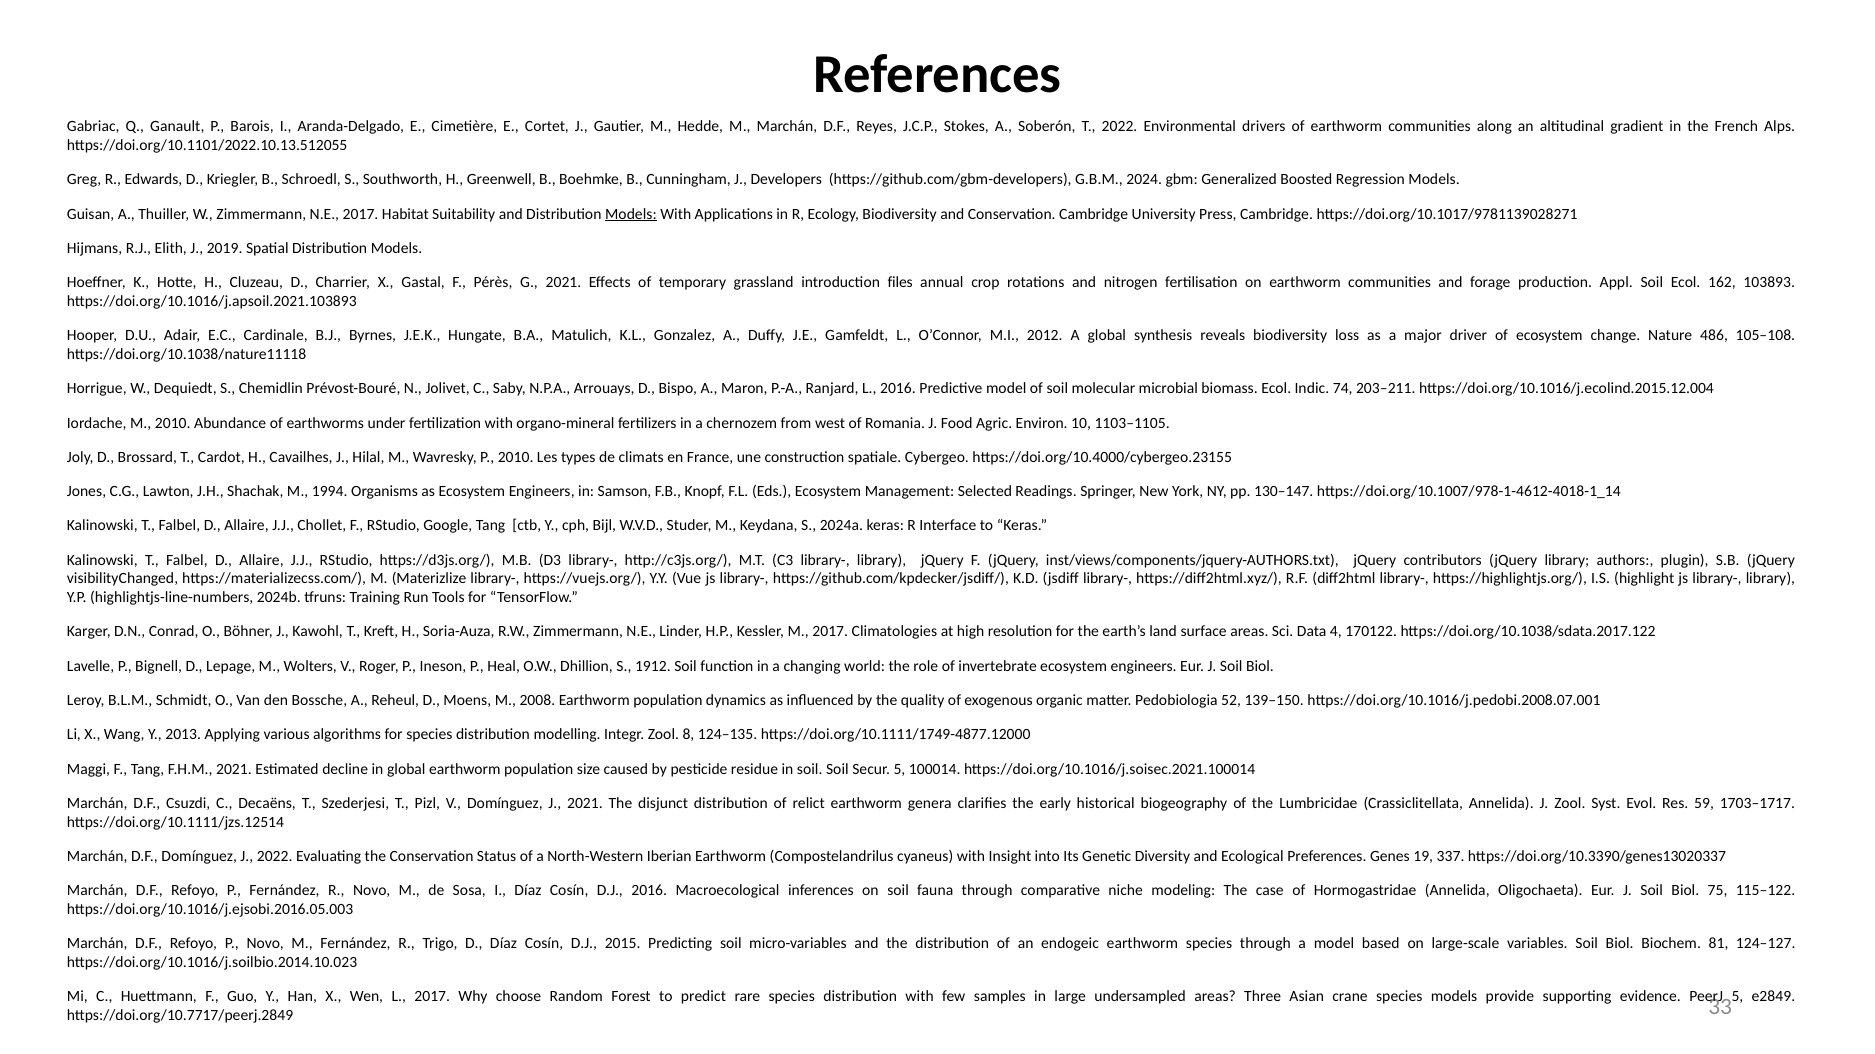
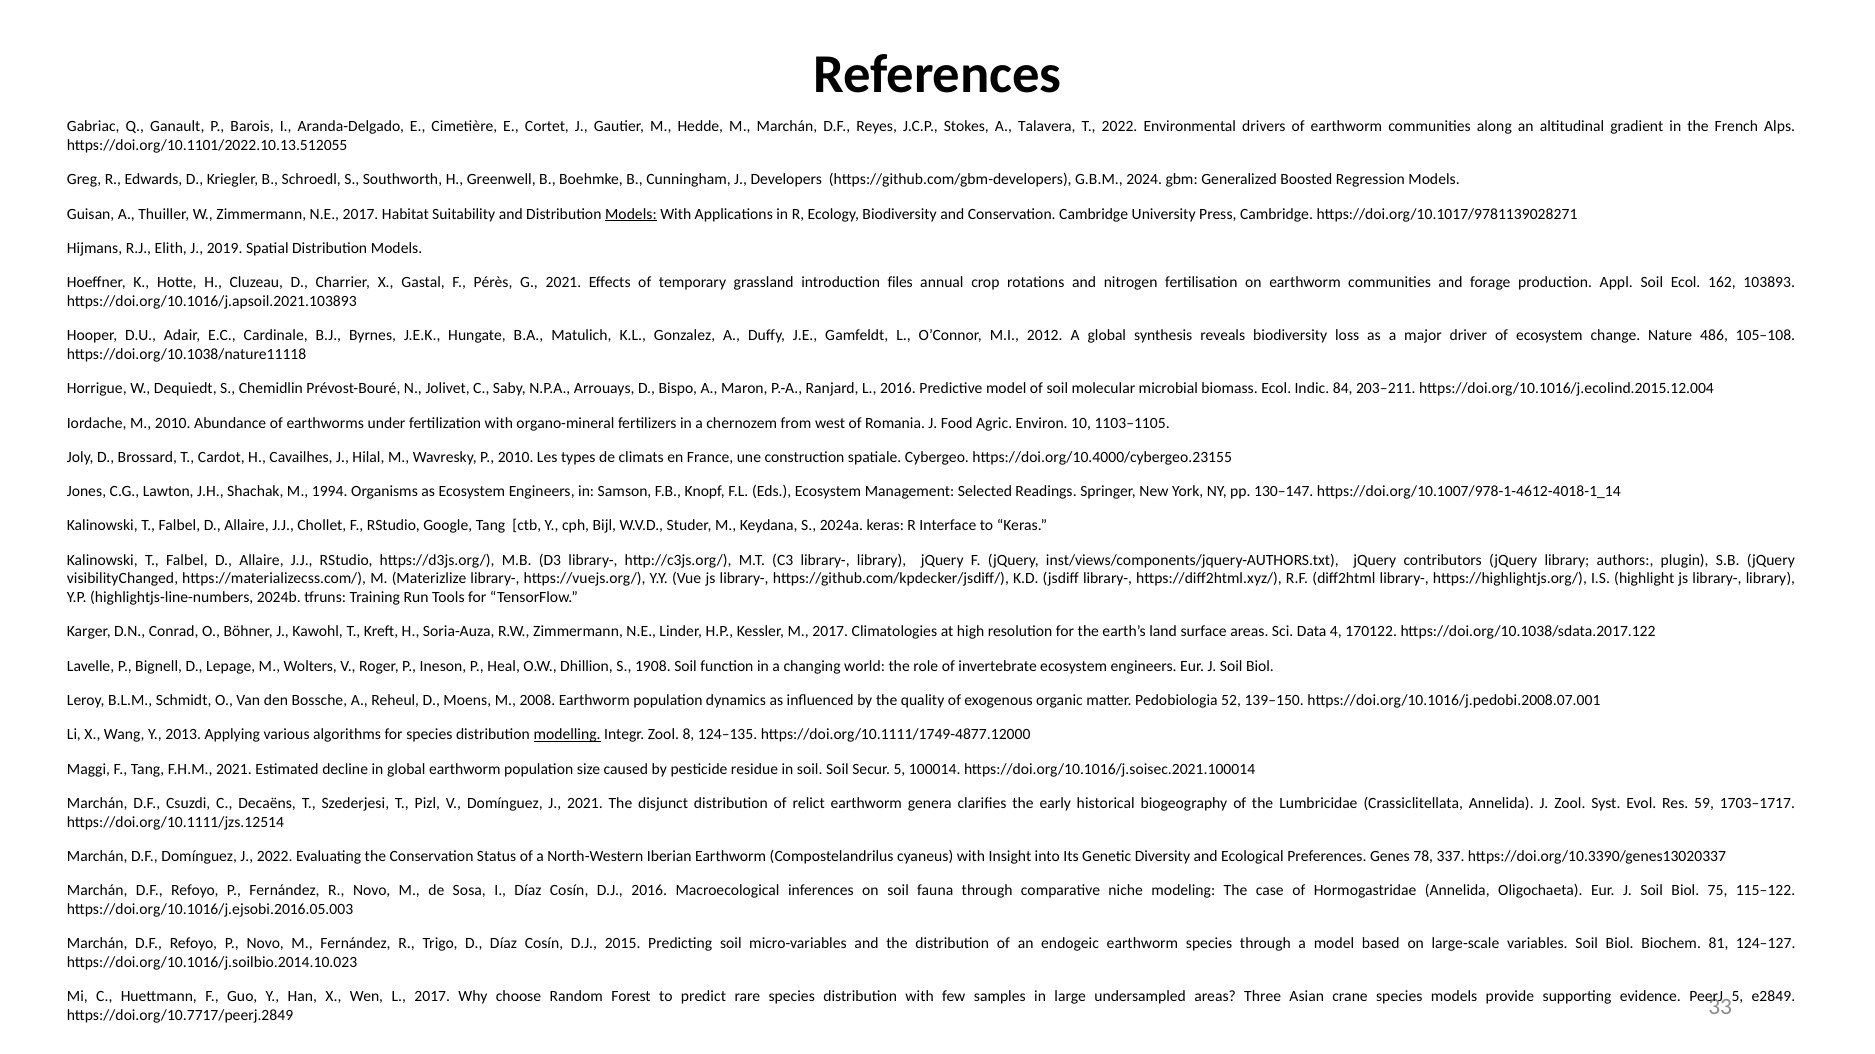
Soberón: Soberón -> Talavera
74: 74 -> 84
1912: 1912 -> 1908
modelling underline: none -> present
19: 19 -> 78
